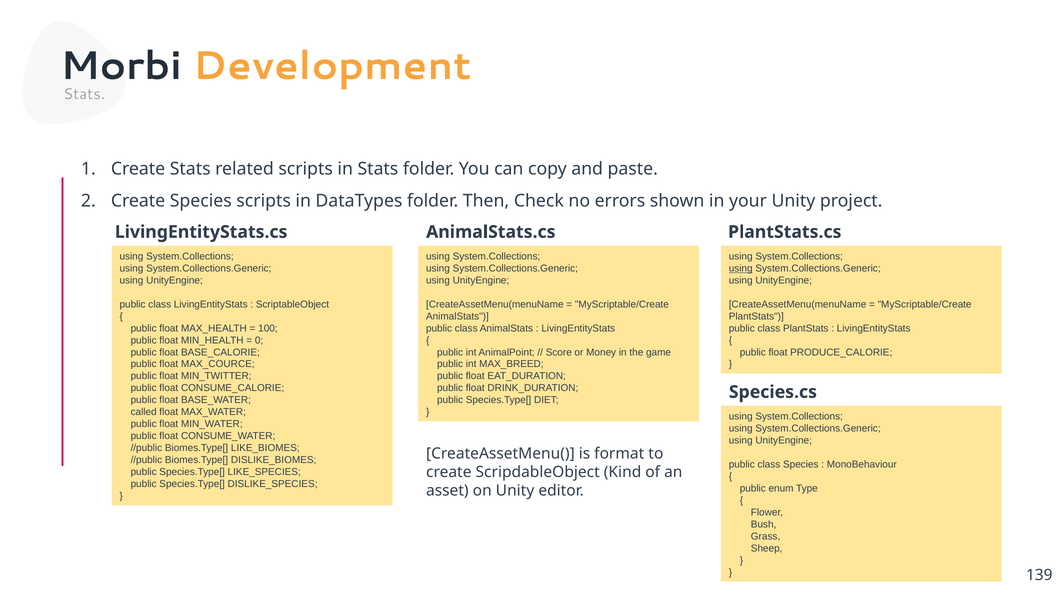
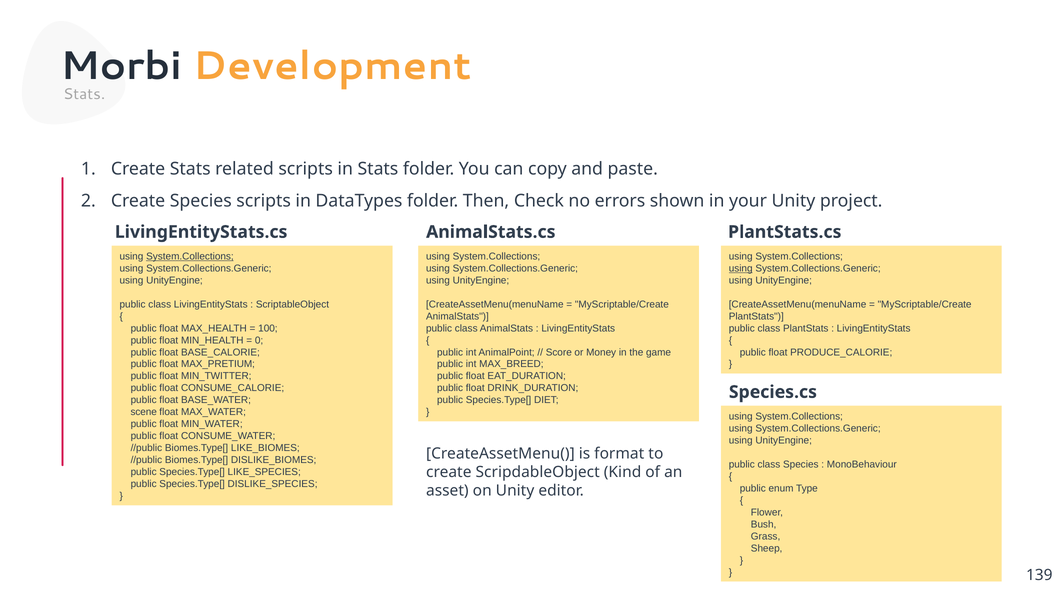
System.Collections at (190, 256) underline: none -> present
MAX_COURCE: MAX_COURCE -> MAX_PRETIUM
called: called -> scene
